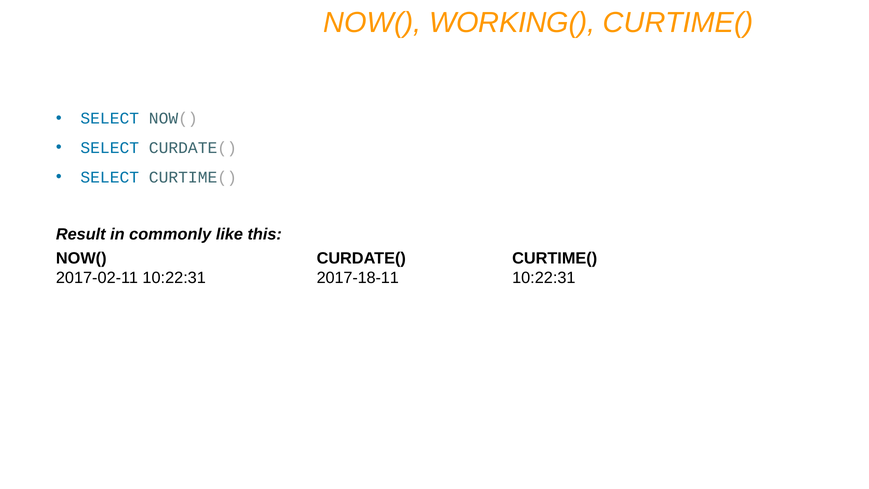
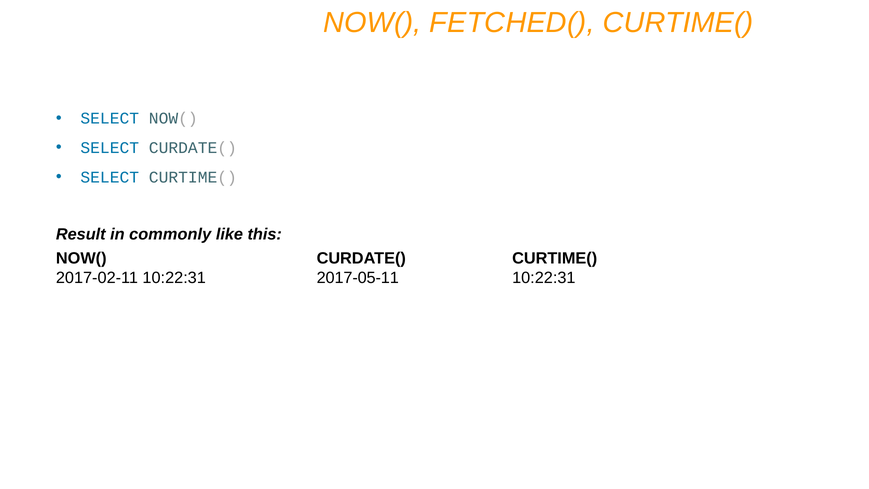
WORKING(: WORKING( -> FETCHED(
2017-18-11: 2017-18-11 -> 2017-05-11
